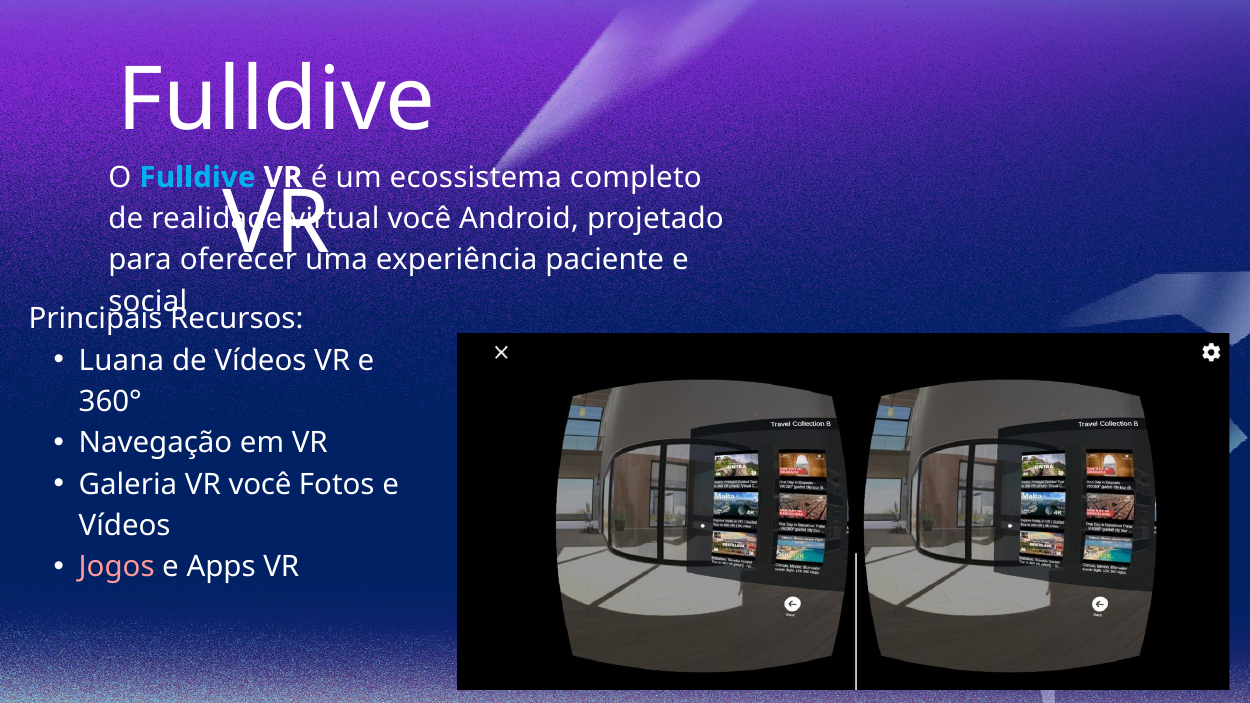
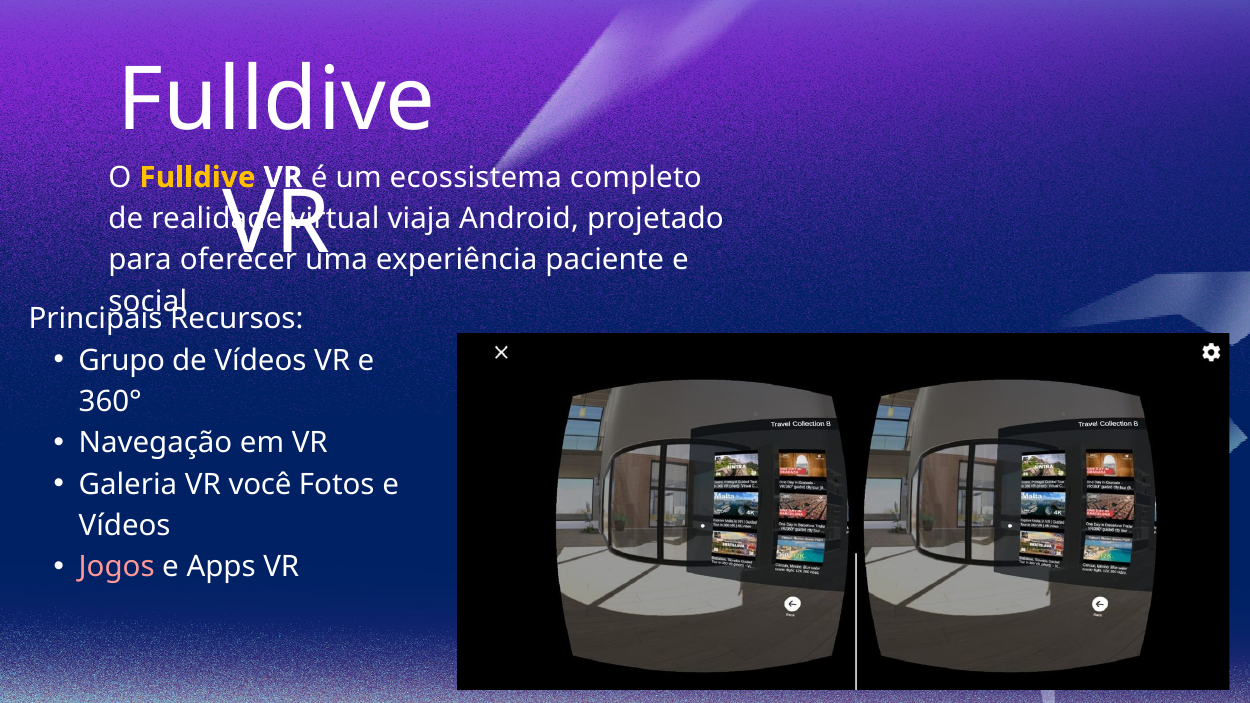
Fulldive at (197, 177) colour: light blue -> yellow
você at (419, 219): você -> viaja
Luana: Luana -> Grupo
